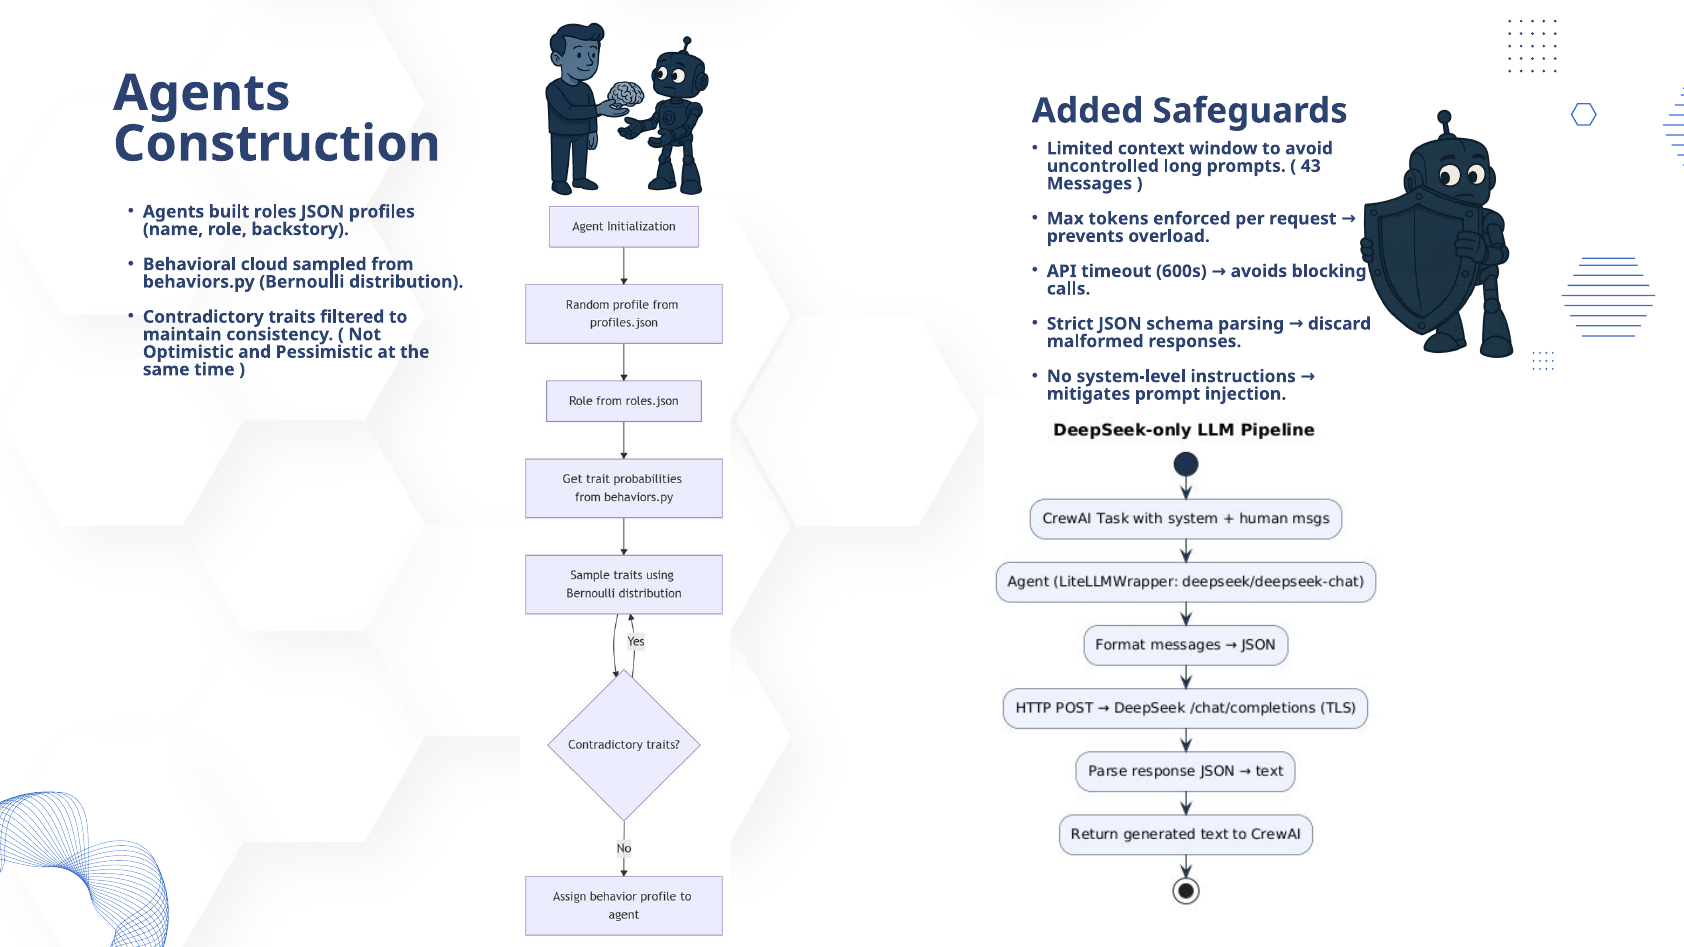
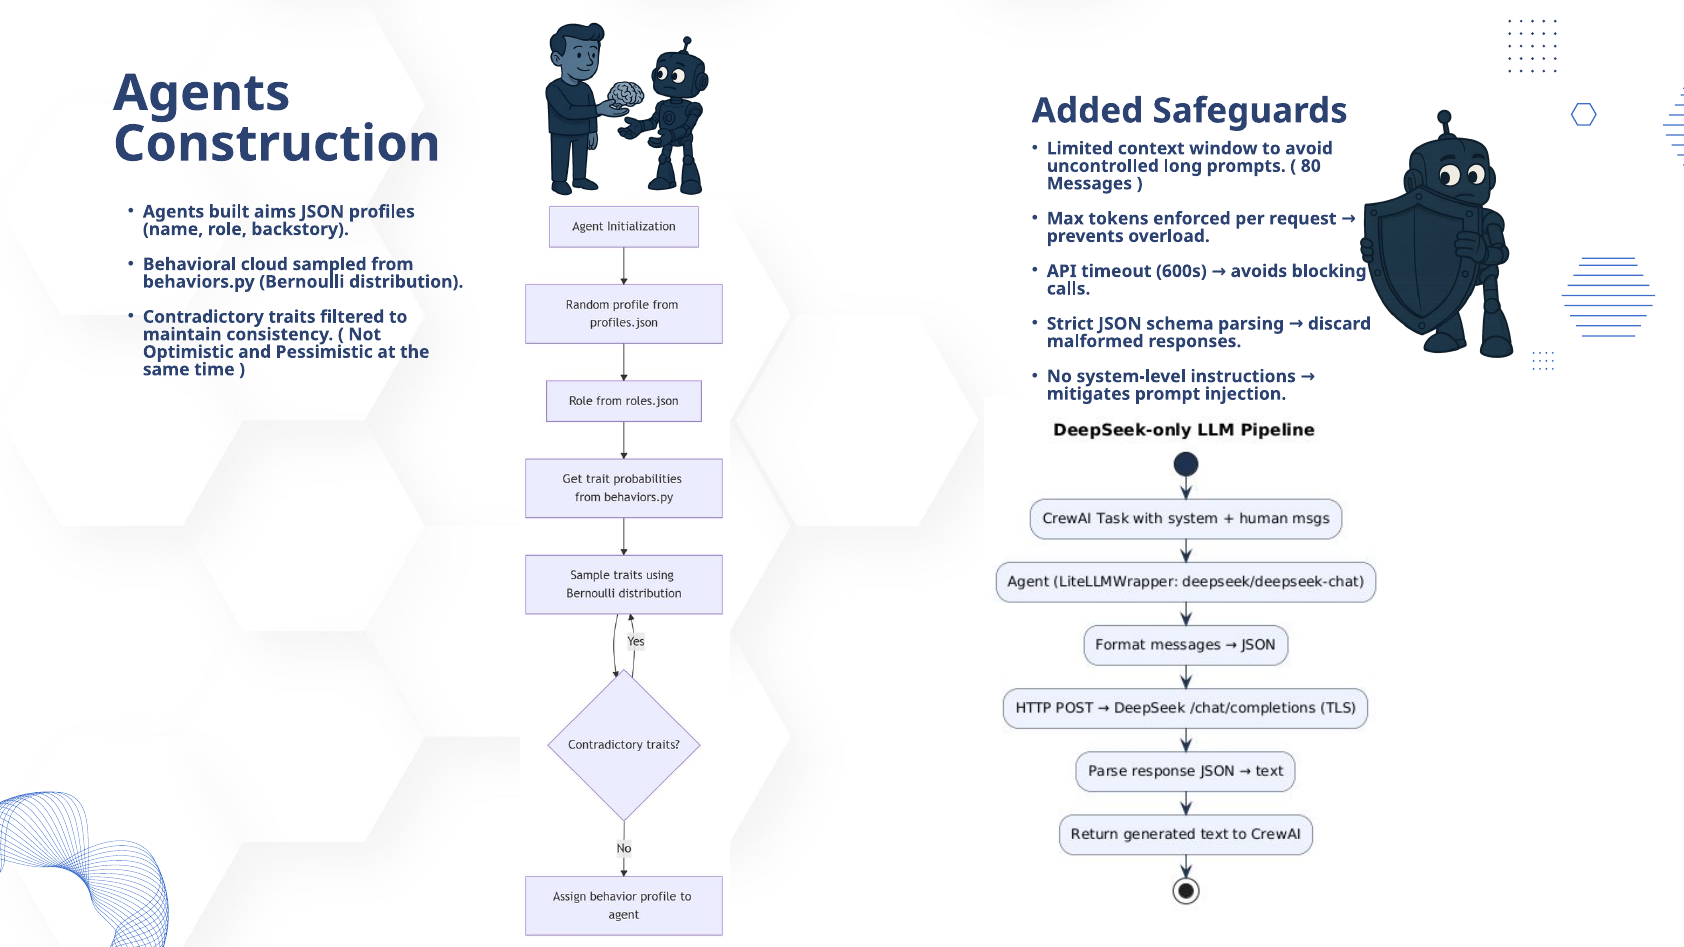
43: 43 -> 80
roles: roles -> aims
